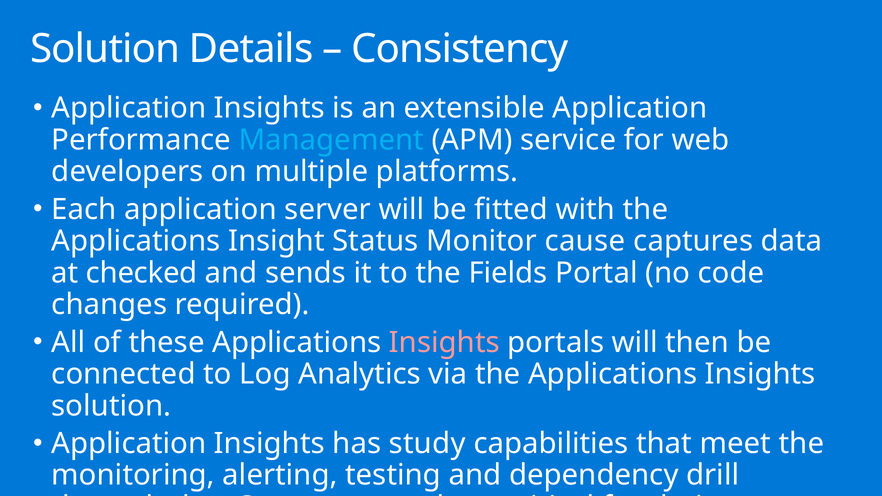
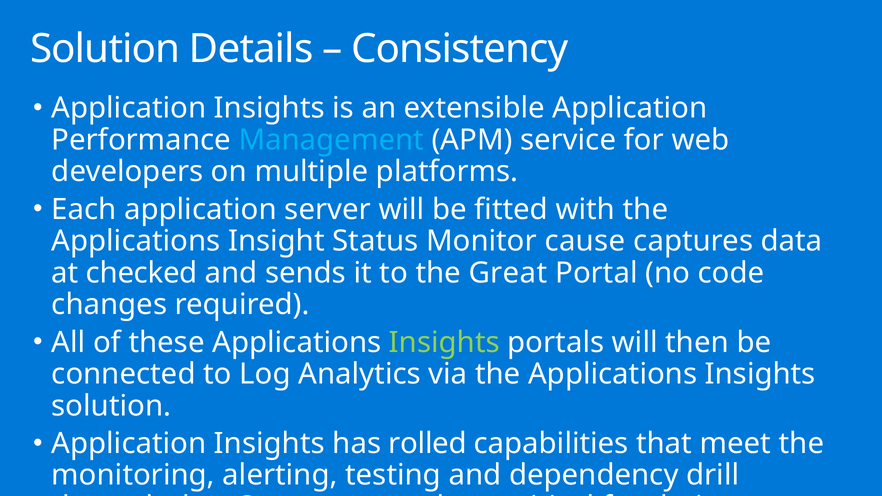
Fields: Fields -> Great
Insights at (444, 342) colour: pink -> light green
study: study -> rolled
